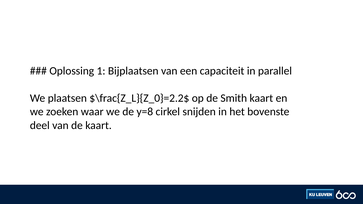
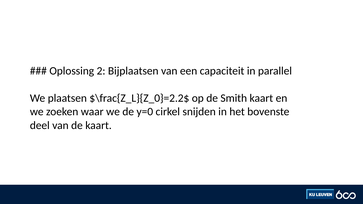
1: 1 -> 2
y=8: y=8 -> y=0
